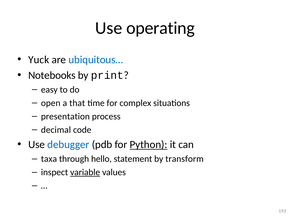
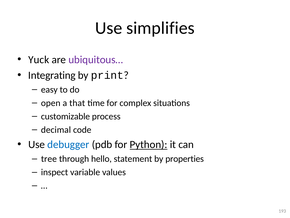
operating: operating -> simplifies
ubiquitous… colour: blue -> purple
Notebooks: Notebooks -> Integrating
presentation: presentation -> customizable
taxa: taxa -> tree
transform: transform -> properties
variable underline: present -> none
